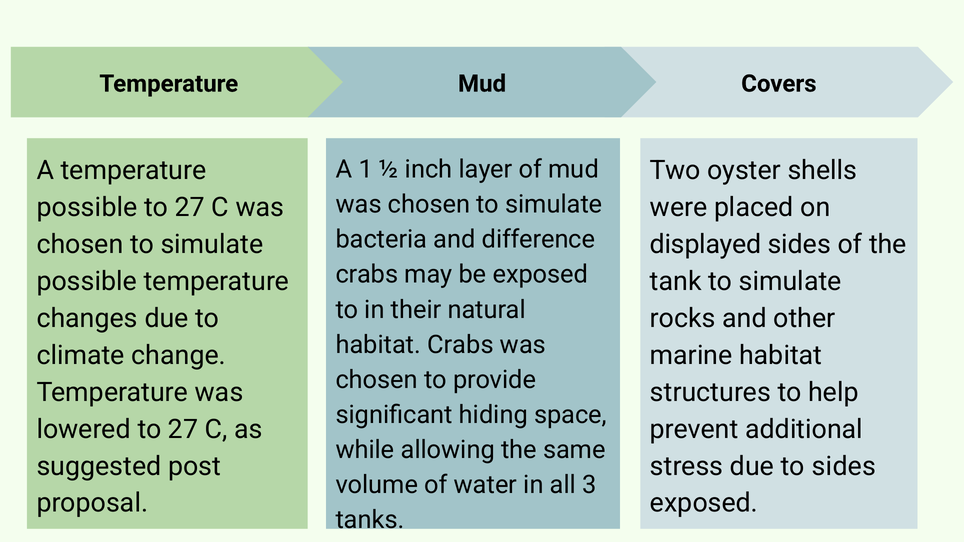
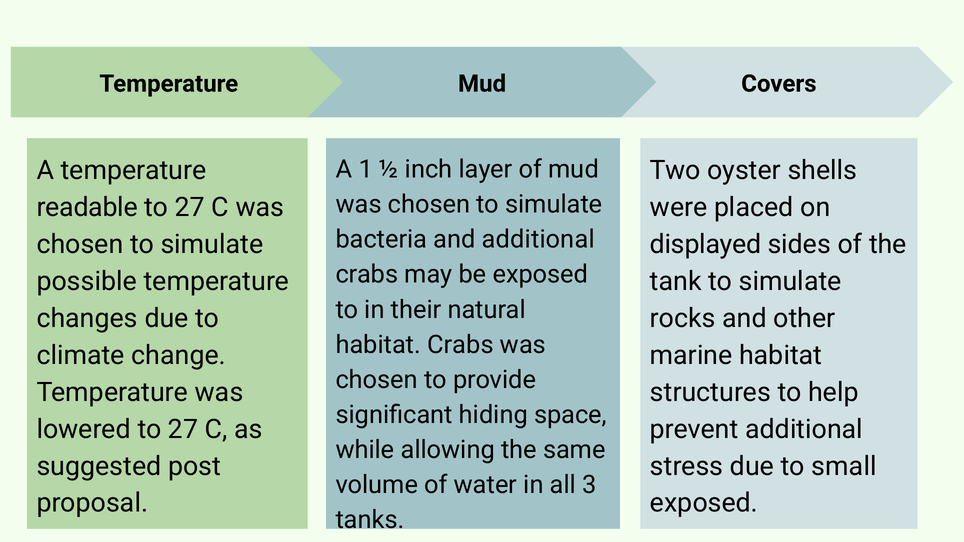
possible at (87, 208): possible -> readable
and difference: difference -> additional
to sides: sides -> small
